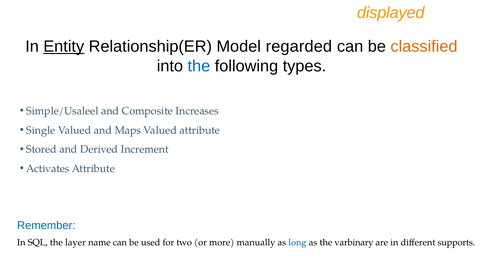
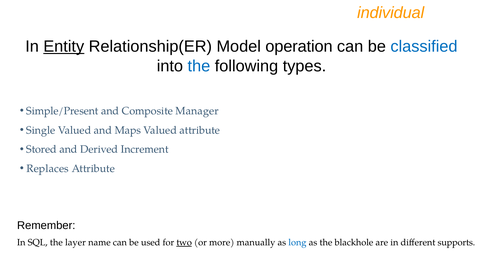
displayed: displayed -> individual
regarded: regarded -> operation
classified colour: orange -> blue
Simple/Usaleel: Simple/Usaleel -> Simple/Present
Increases: Increases -> Manager
Activates: Activates -> Replaces
Remember colour: blue -> black
two underline: none -> present
varbinary: varbinary -> blackhole
